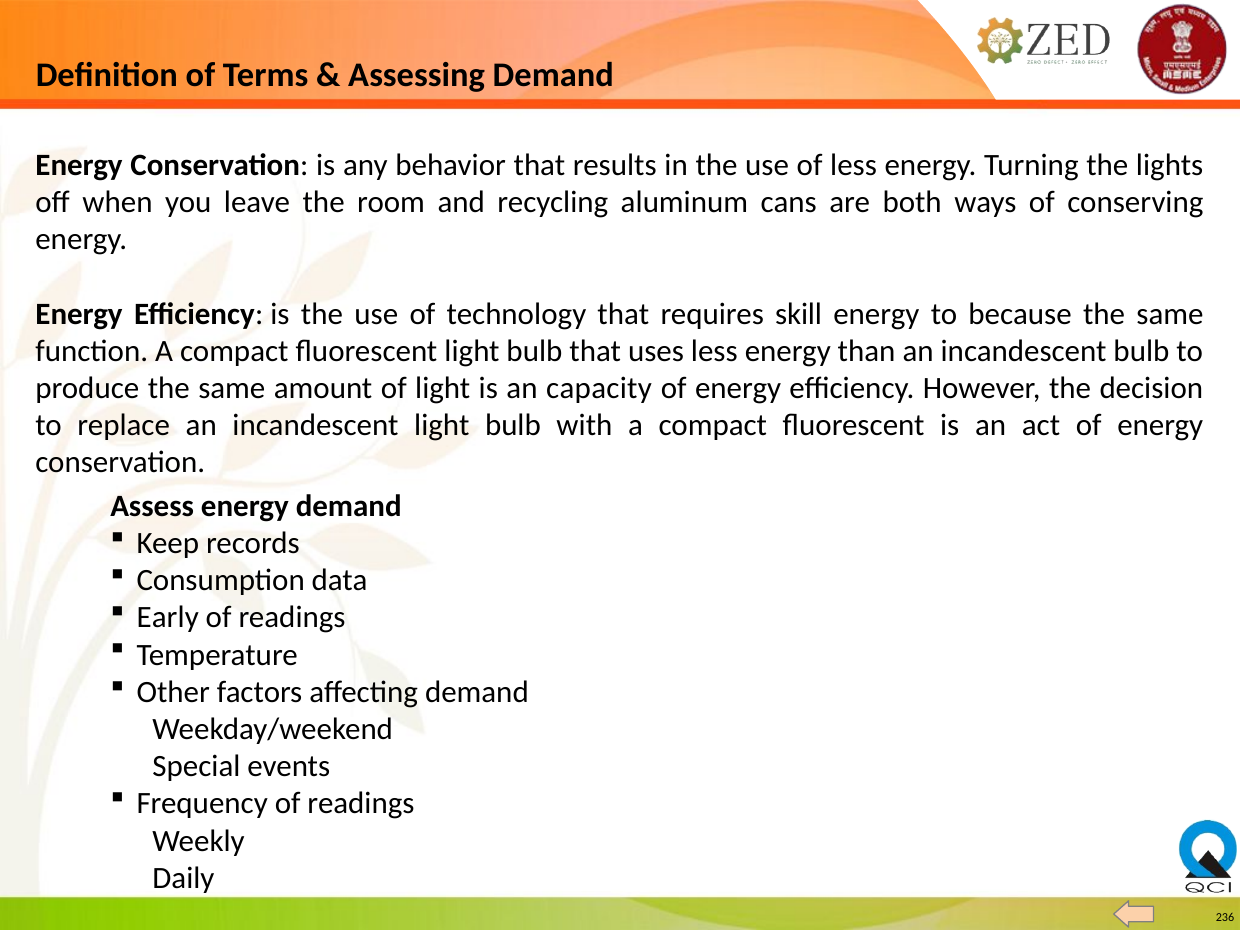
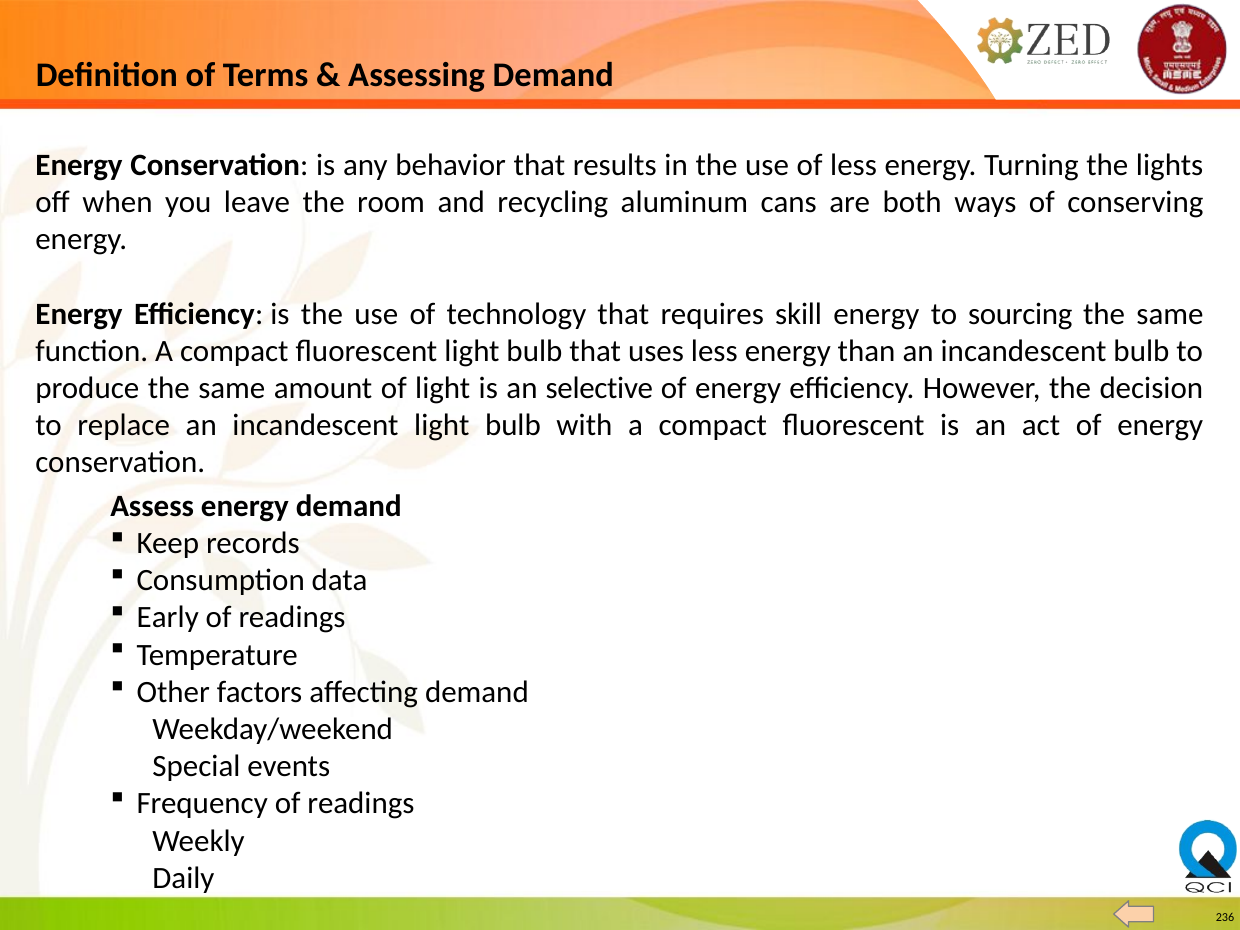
because: because -> sourcing
capacity: capacity -> selective
